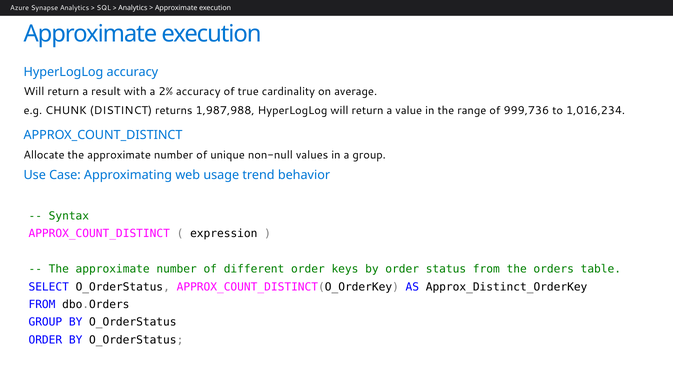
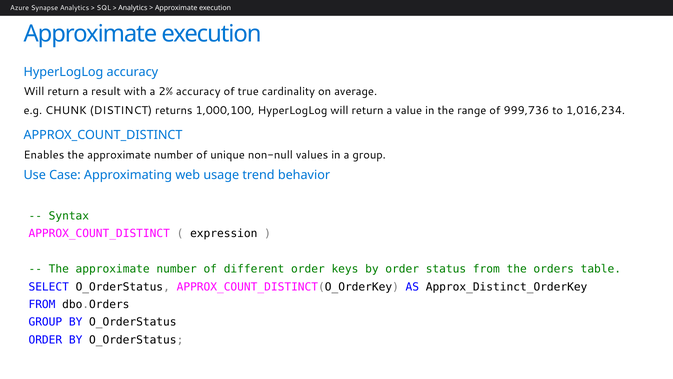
1,987,988: 1,987,988 -> 1,000,100
Allocate: Allocate -> Enables
